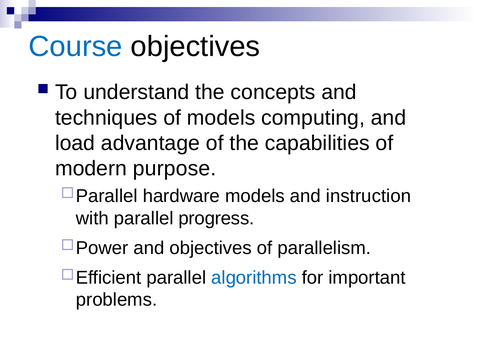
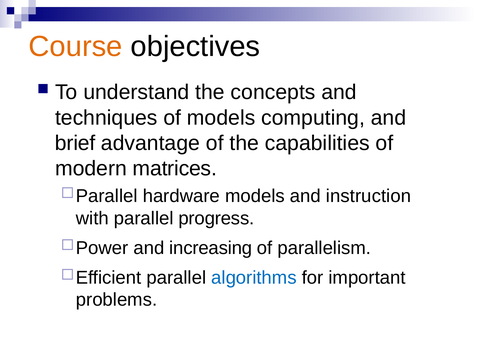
Course colour: blue -> orange
load: load -> brief
purpose: purpose -> matrices
and objectives: objectives -> increasing
